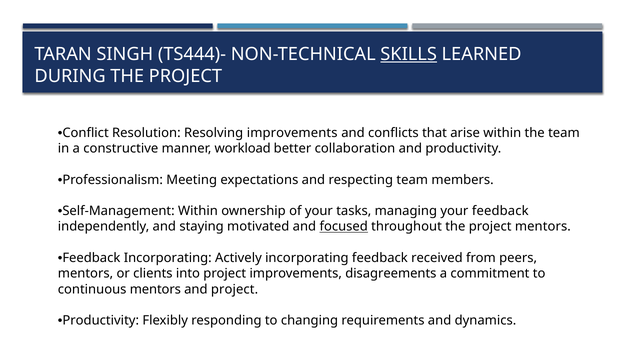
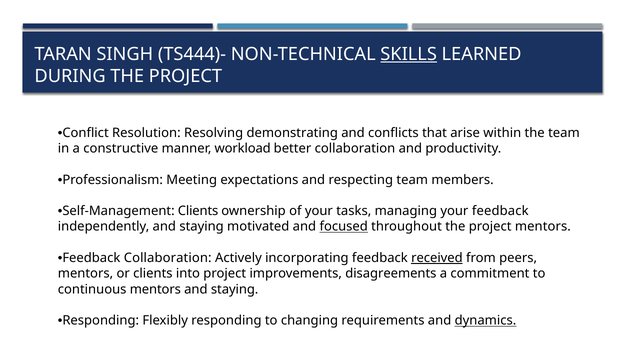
Resolving improvements: improvements -> demonstrating
Self-Management Within: Within -> Clients
Feedback Incorporating: Incorporating -> Collaboration
received underline: none -> present
project at (235, 289): project -> staying
Productivity at (101, 320): Productivity -> Responding
dynamics underline: none -> present
